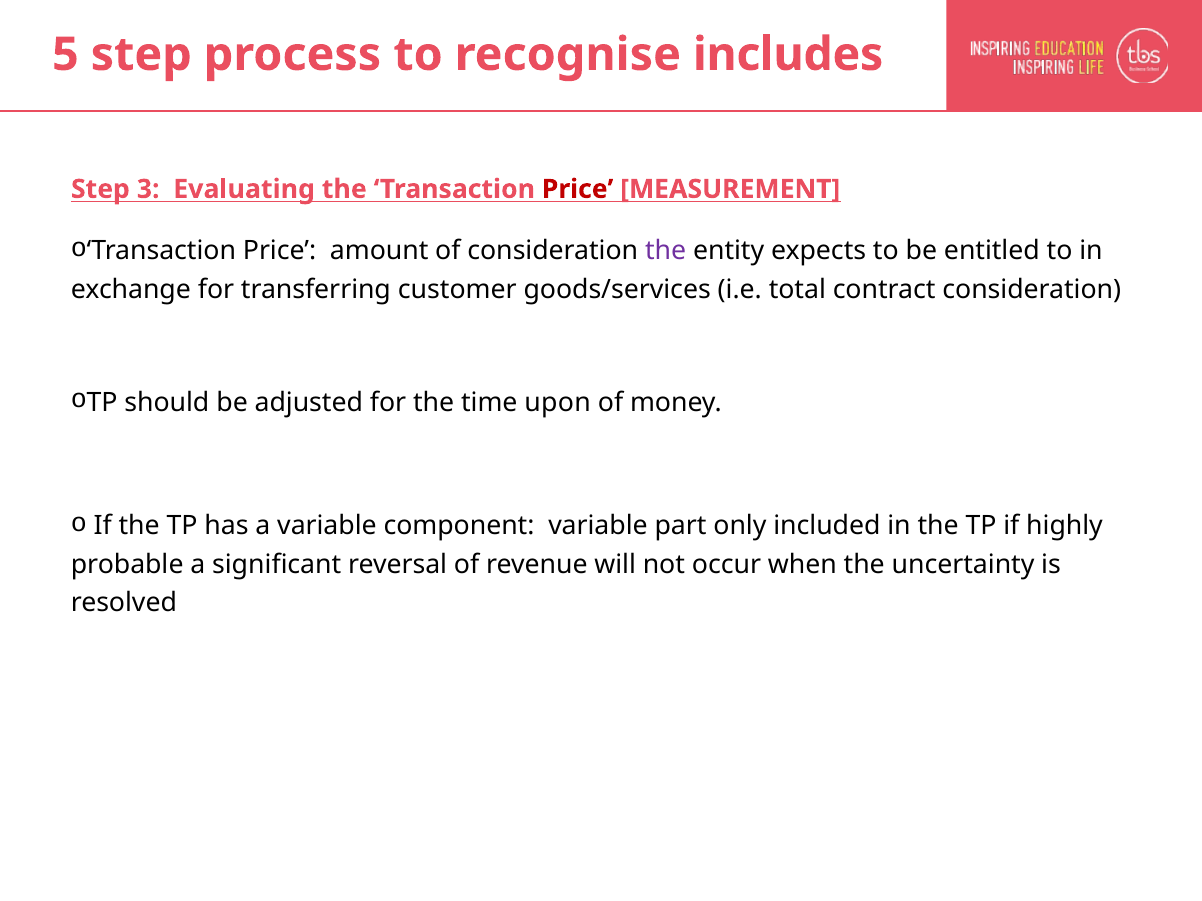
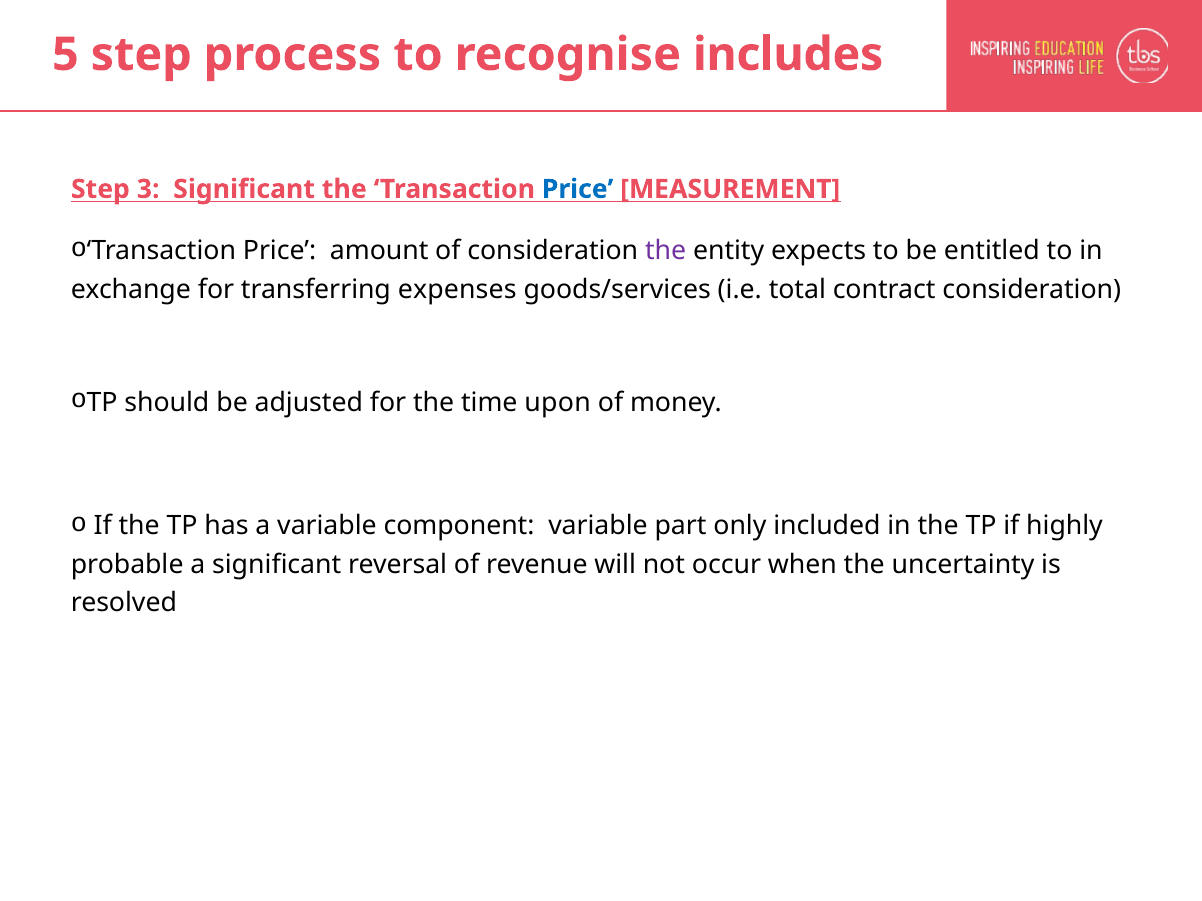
3 Evaluating: Evaluating -> Significant
Price at (578, 189) colour: red -> blue
customer: customer -> expenses
